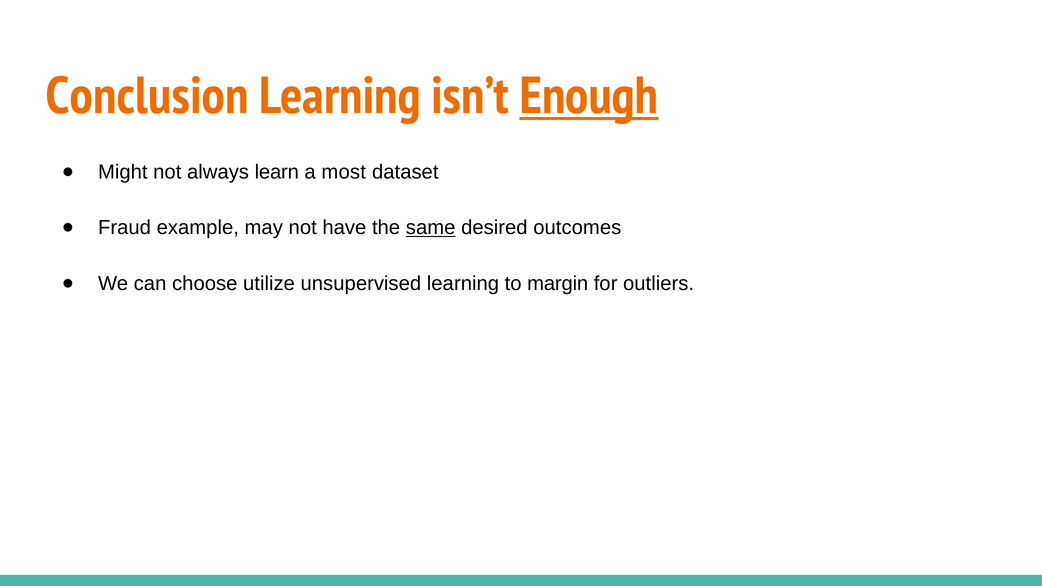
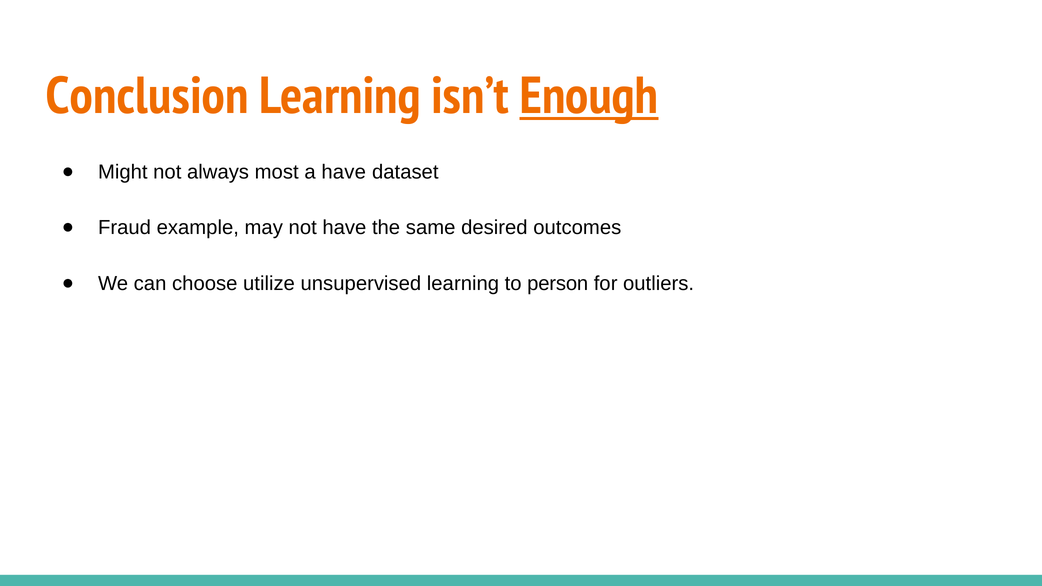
learn: learn -> most
a most: most -> have
same underline: present -> none
margin: margin -> person
